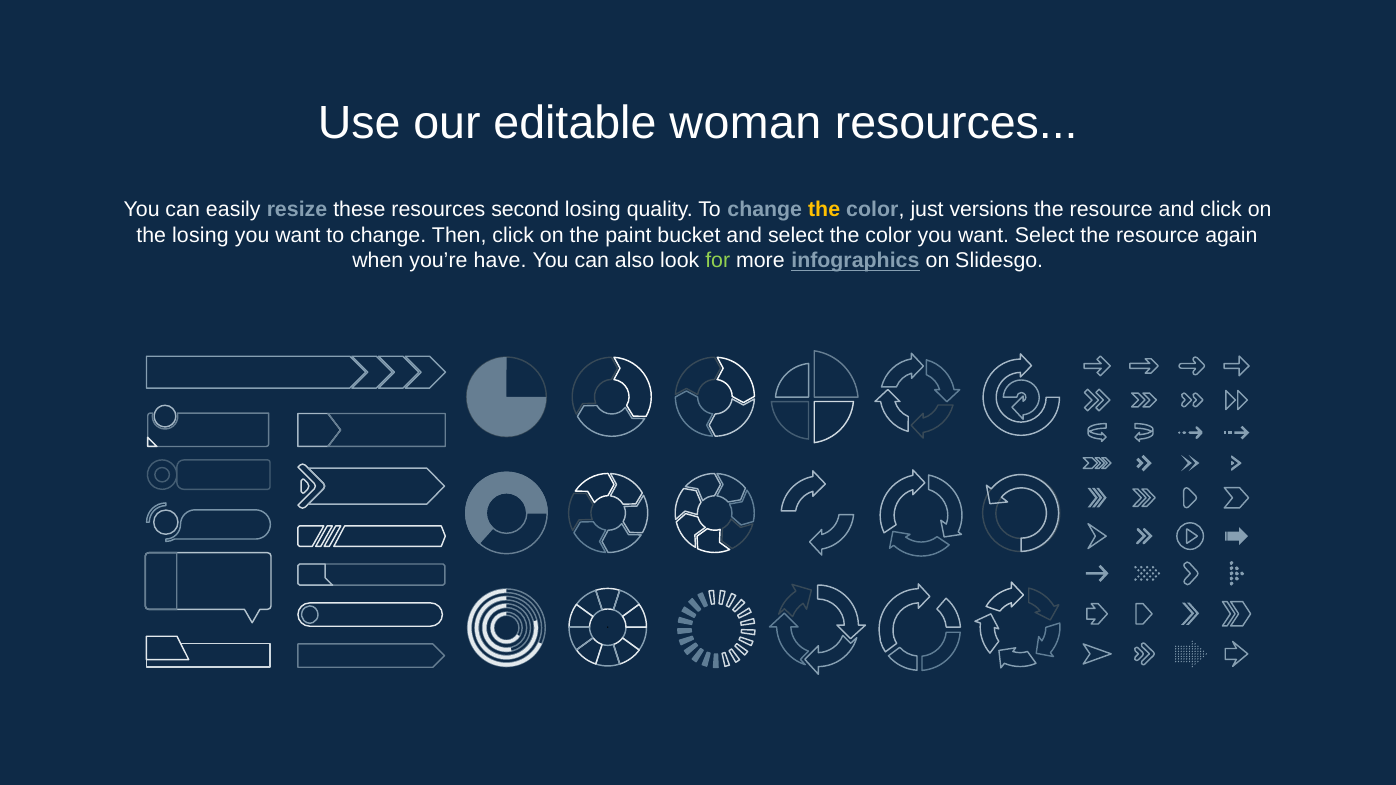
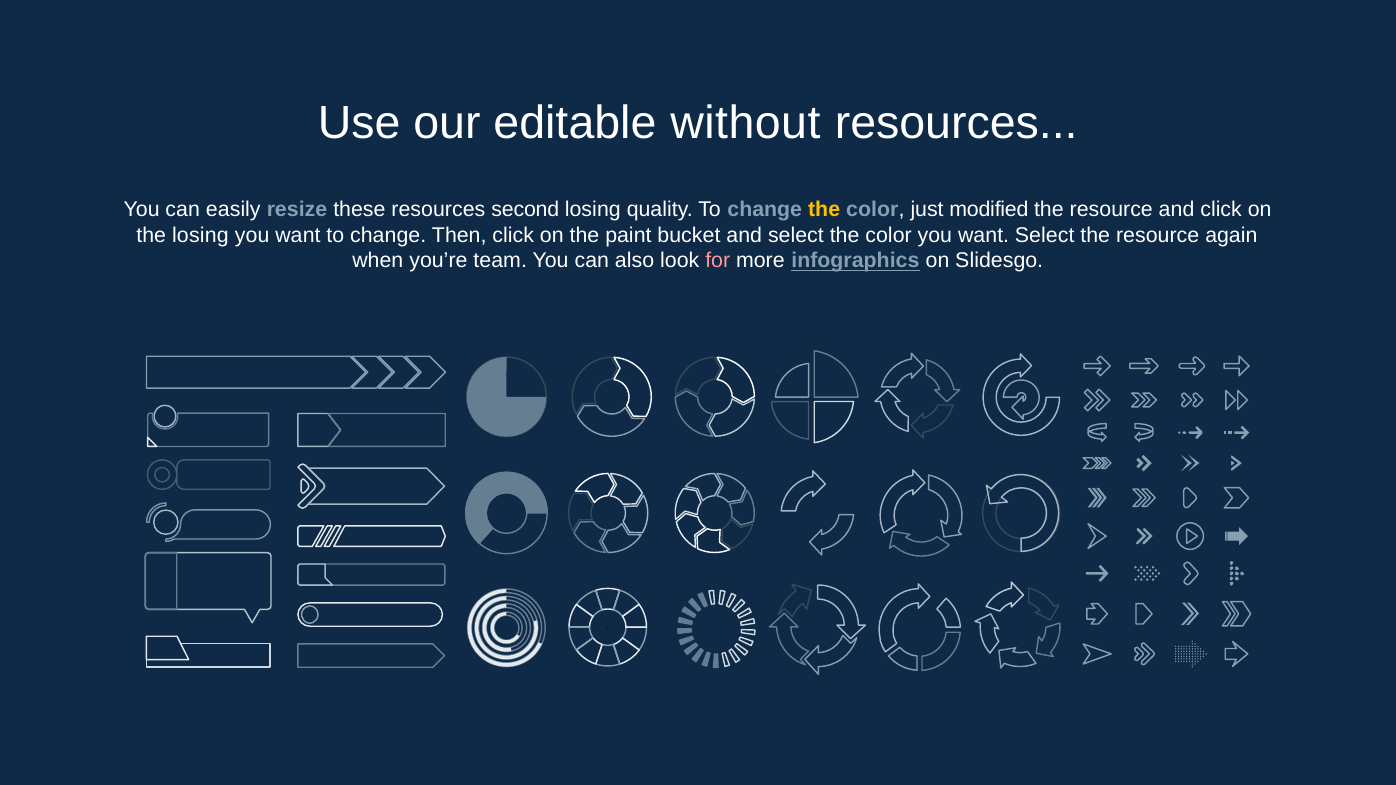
woman: woman -> without
versions: versions -> modified
have: have -> team
for colour: light green -> pink
